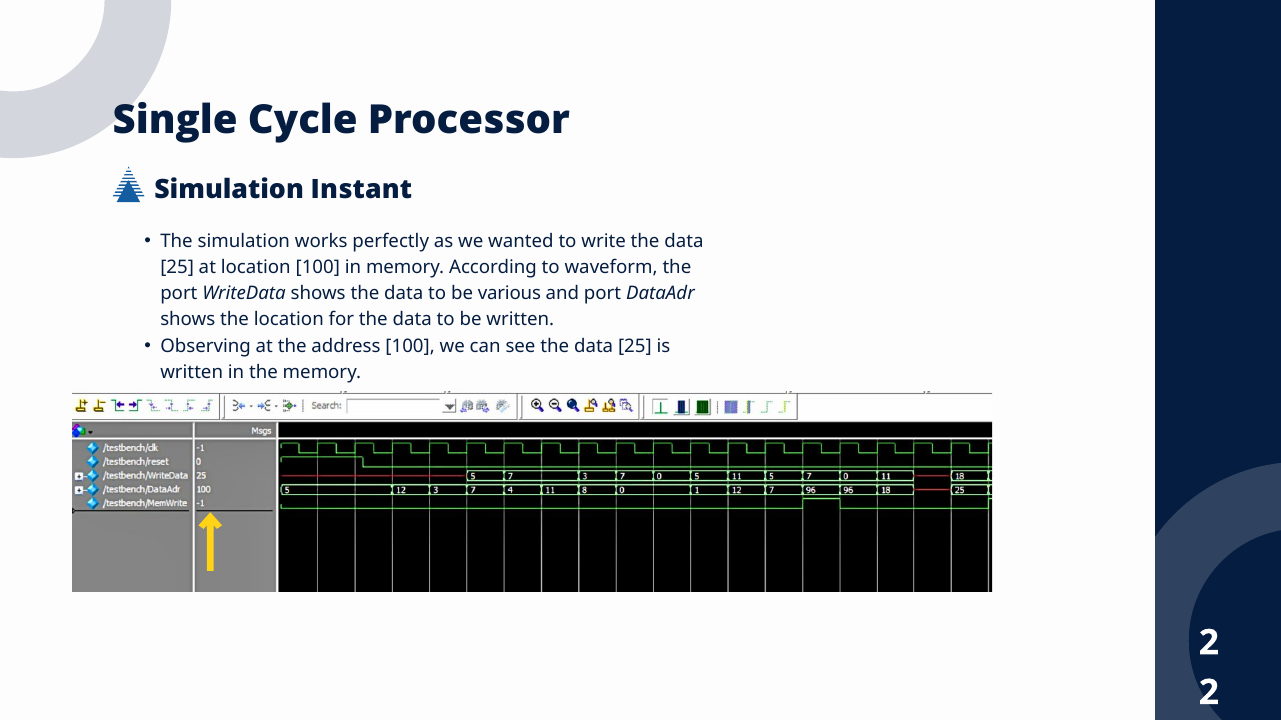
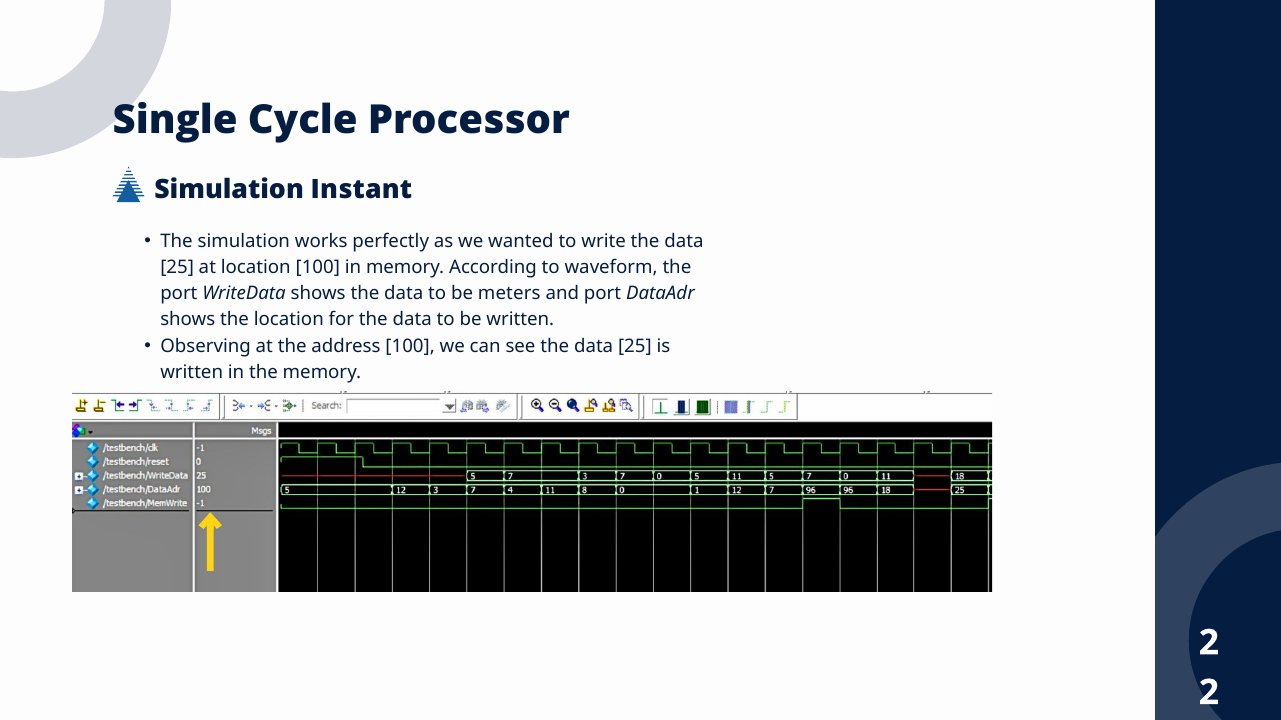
various: various -> meters
